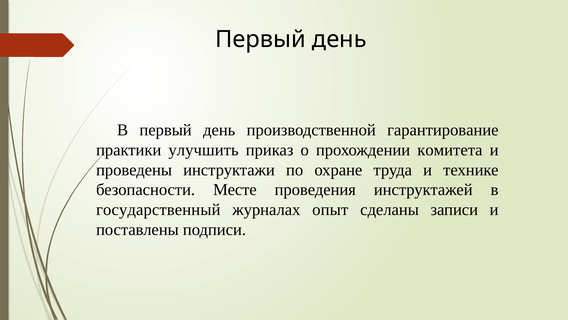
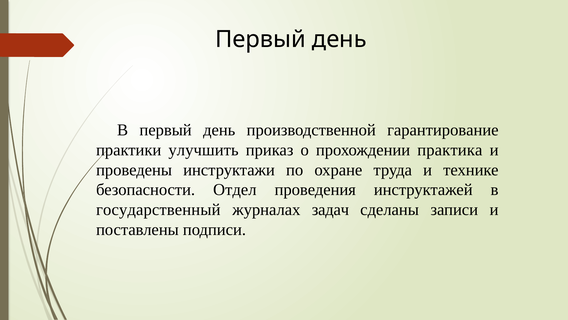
комитета: комитета -> практика
Месте: Месте -> Отдел
опыт: опыт -> задач
